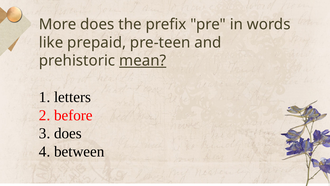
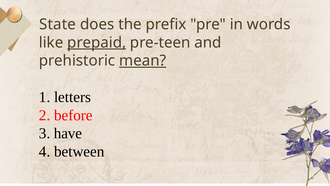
More: More -> State
prepaid underline: none -> present
3 does: does -> have
